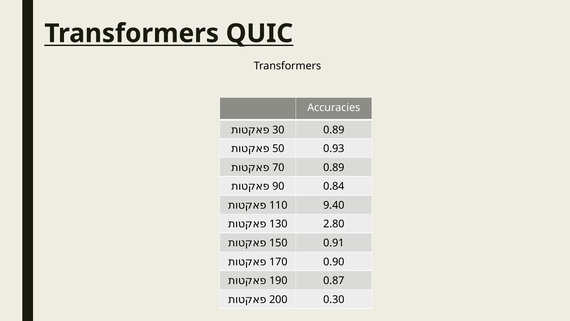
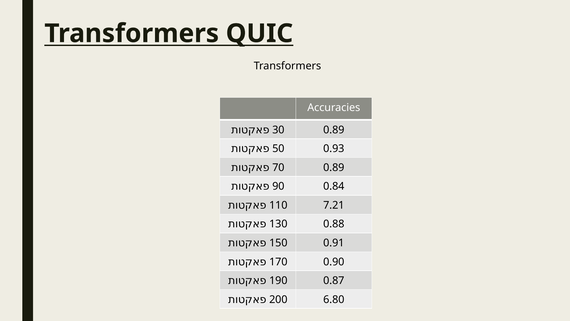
9.40: 9.40 -> 7.21
2.80: 2.80 -> 0.88
0.30: 0.30 -> 6.80
